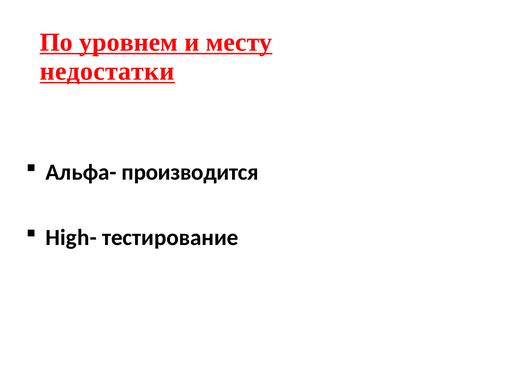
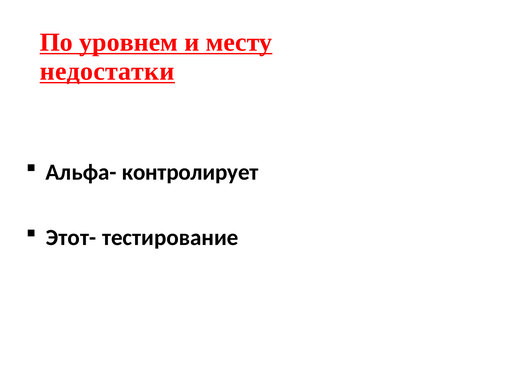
производится: производится -> контролирует
High-: High- -> Этот-
